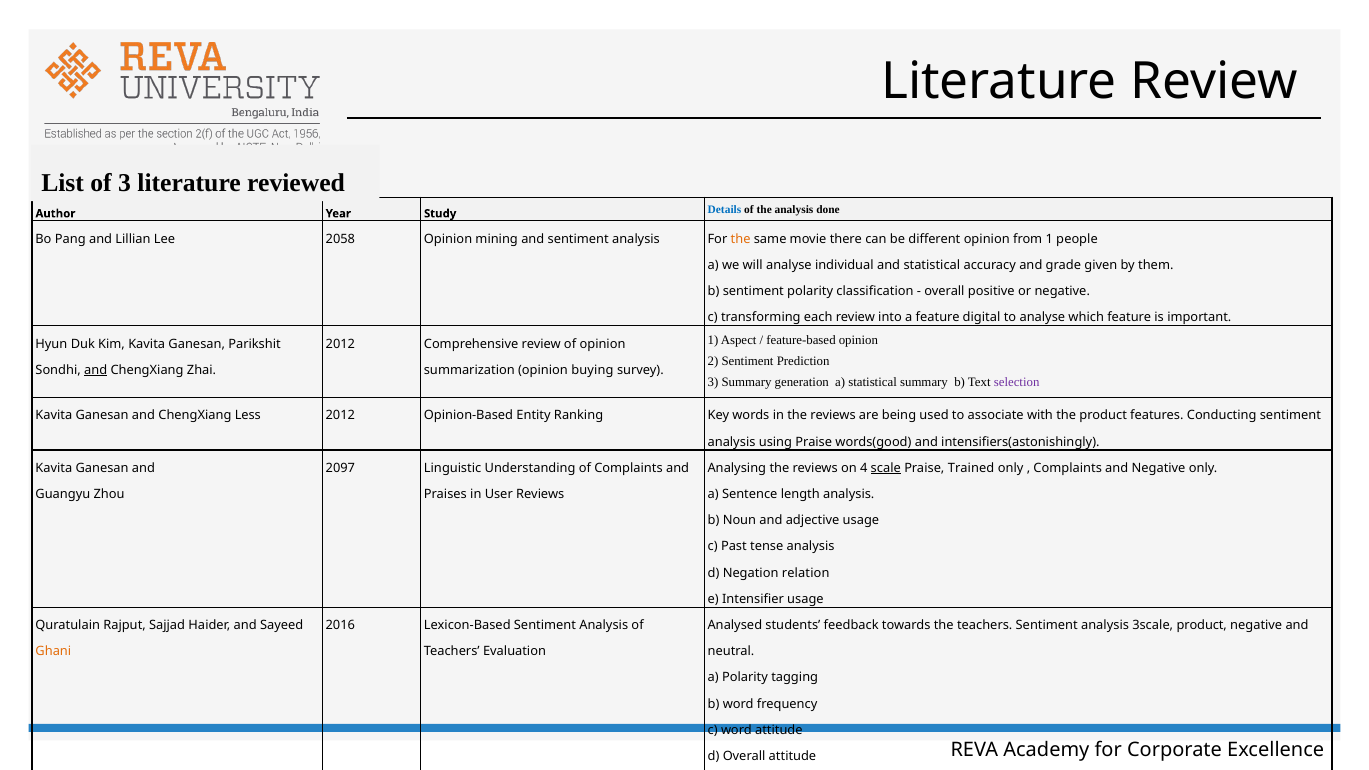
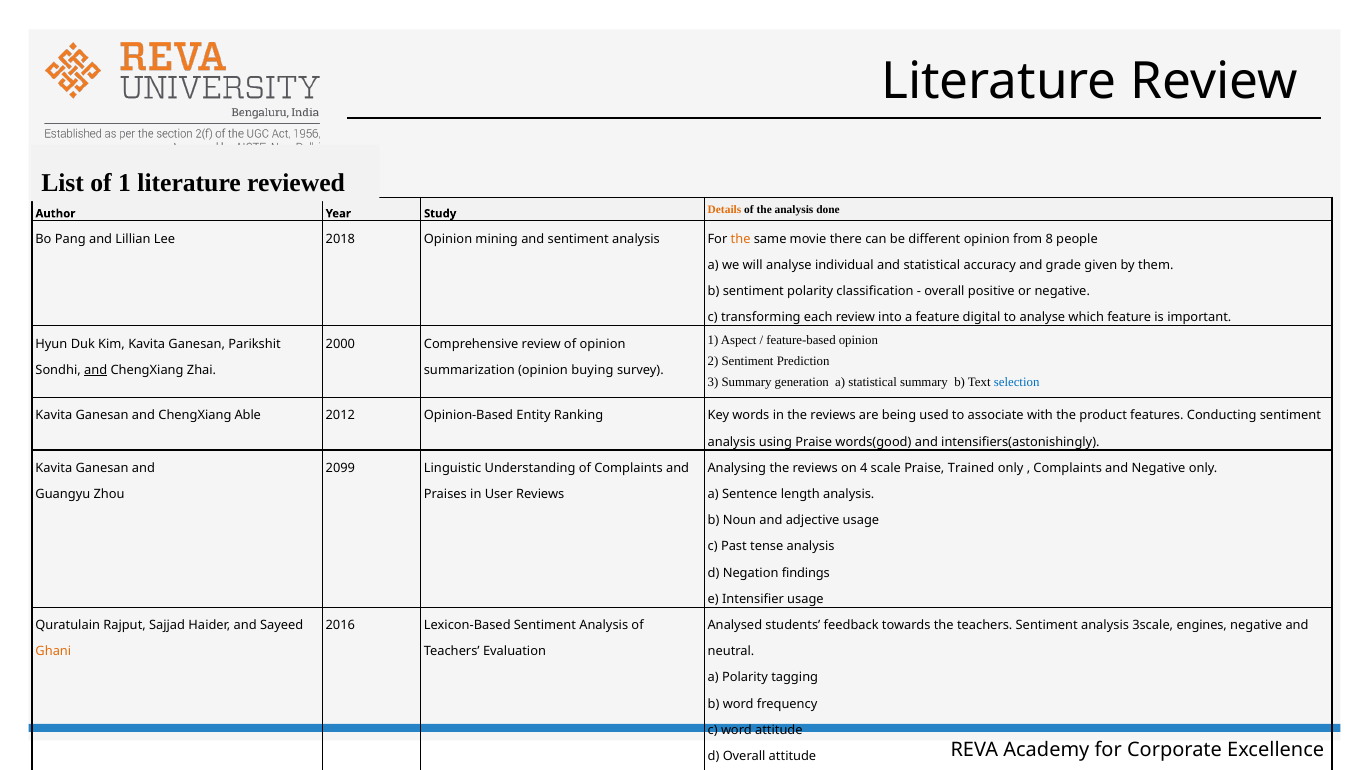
of 3: 3 -> 1
Details colour: blue -> orange
2058: 2058 -> 2018
from 1: 1 -> 8
2012 at (340, 344): 2012 -> 2000
selection colour: purple -> blue
Less: Less -> Able
2097: 2097 -> 2099
scale underline: present -> none
relation: relation -> findings
3scale product: product -> engines
